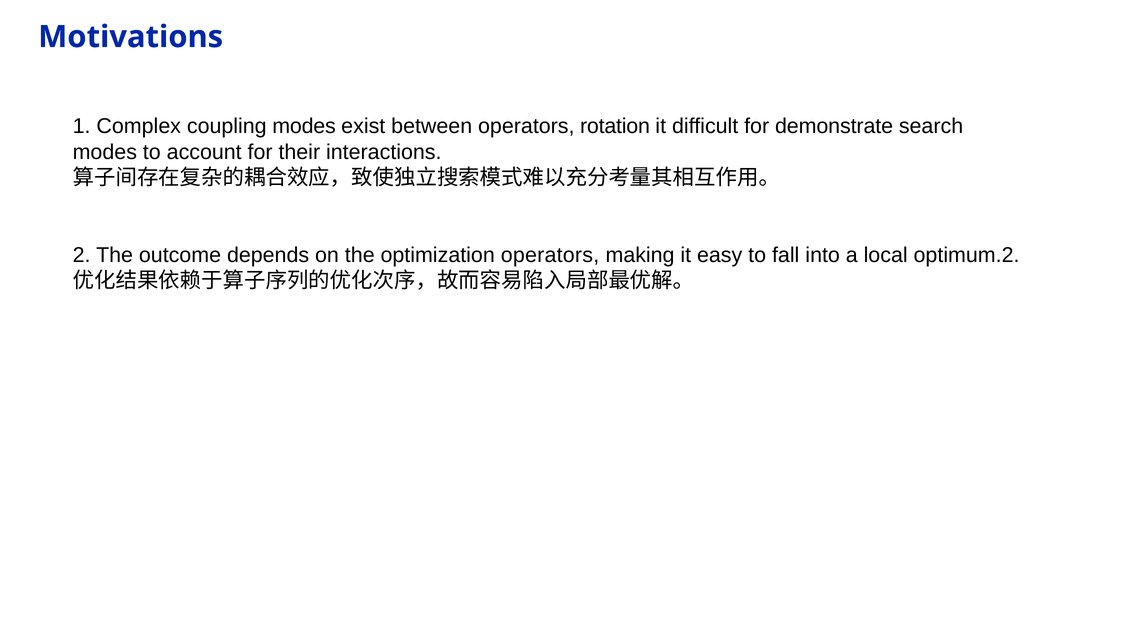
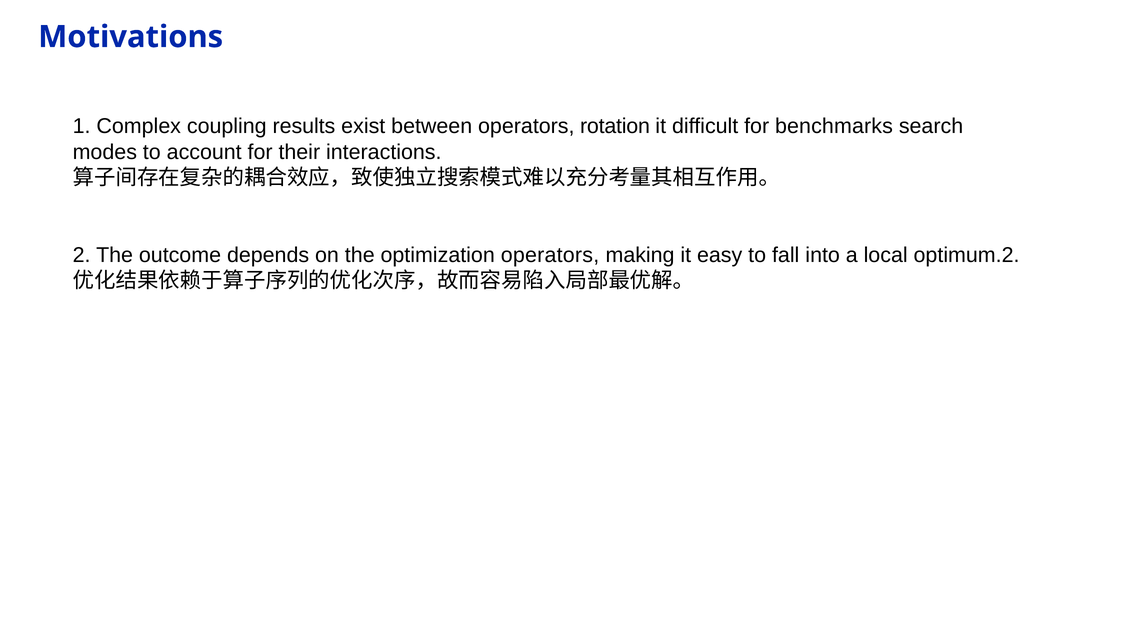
coupling modes: modes -> results
demonstrate: demonstrate -> benchmarks
